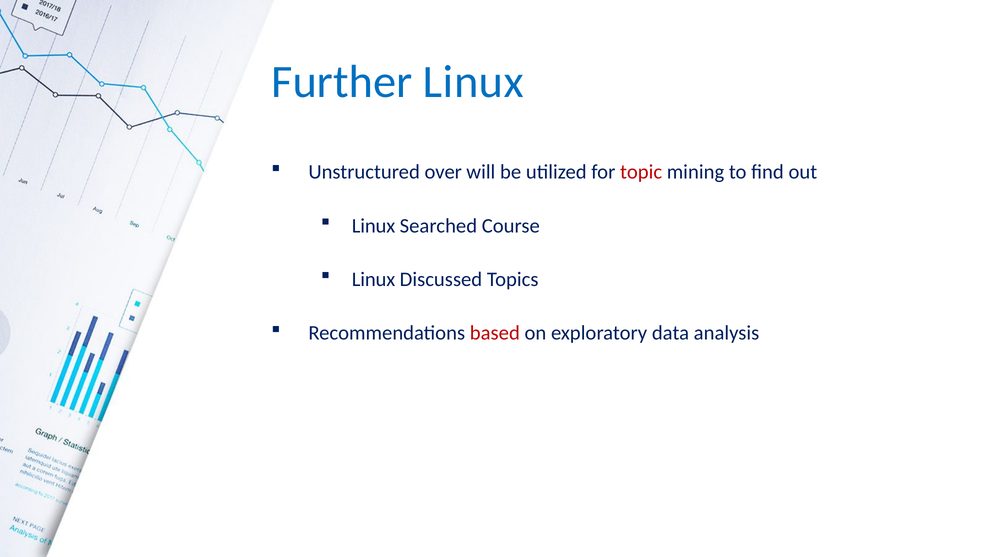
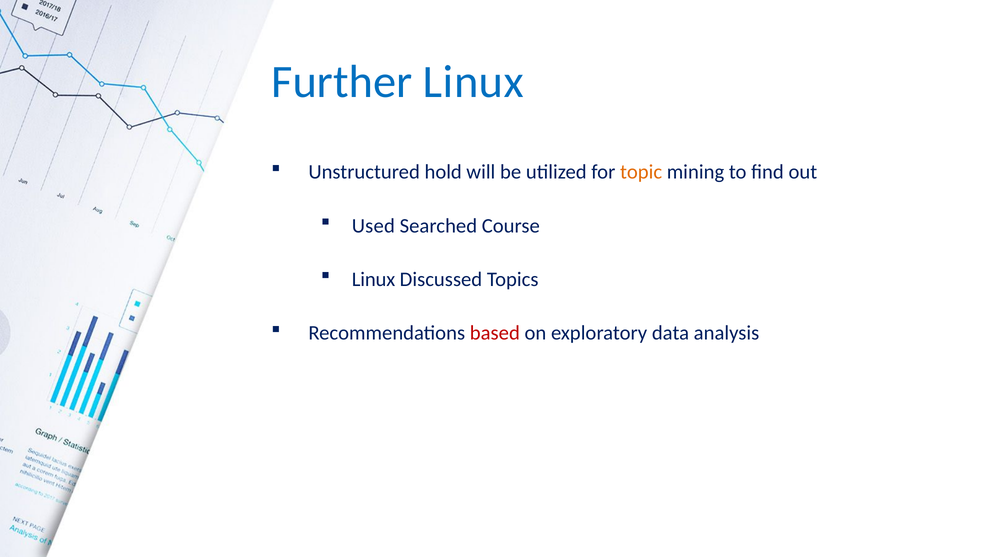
over: over -> hold
topic colour: red -> orange
Linux at (373, 226): Linux -> Used
